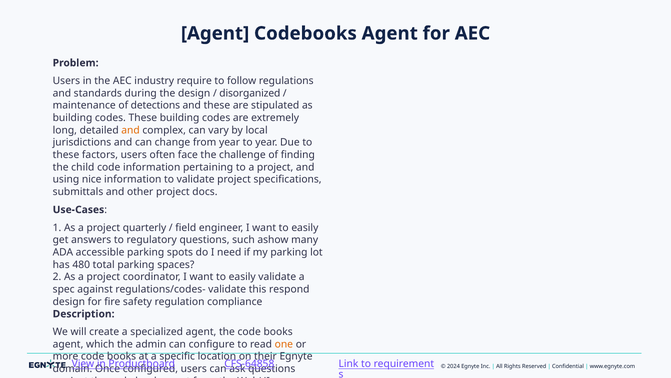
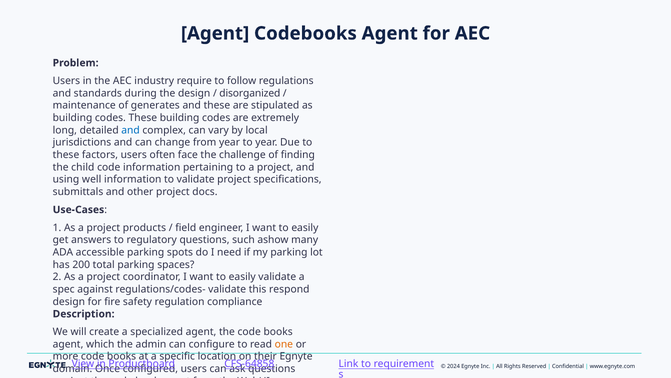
detections: detections -> generates
and at (131, 130) colour: orange -> blue
nice: nice -> well
quarterly: quarterly -> products
480: 480 -> 200
